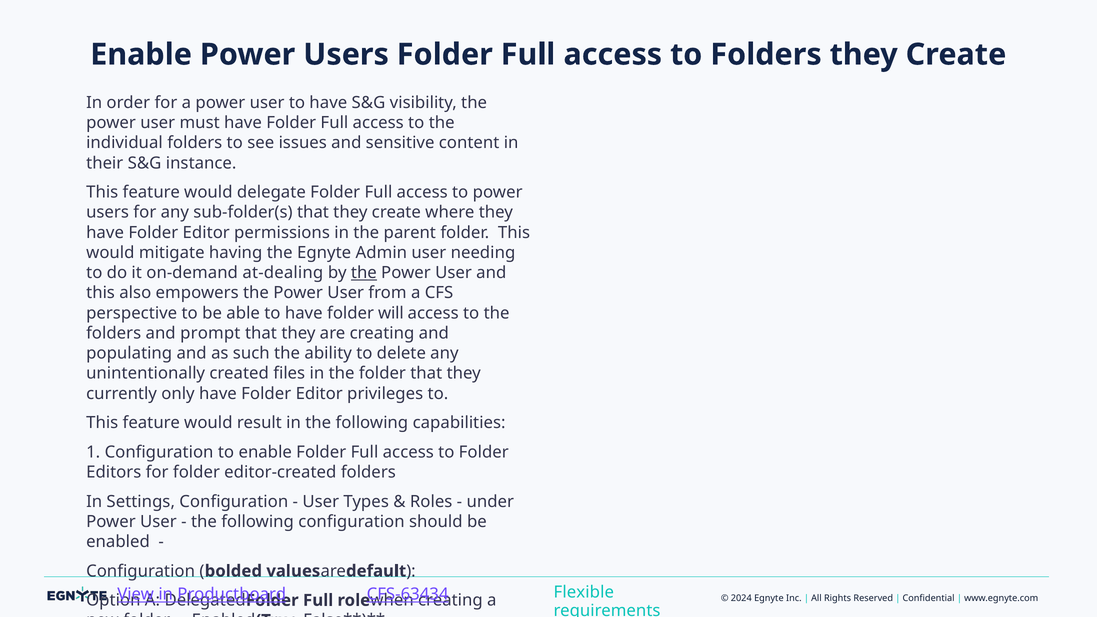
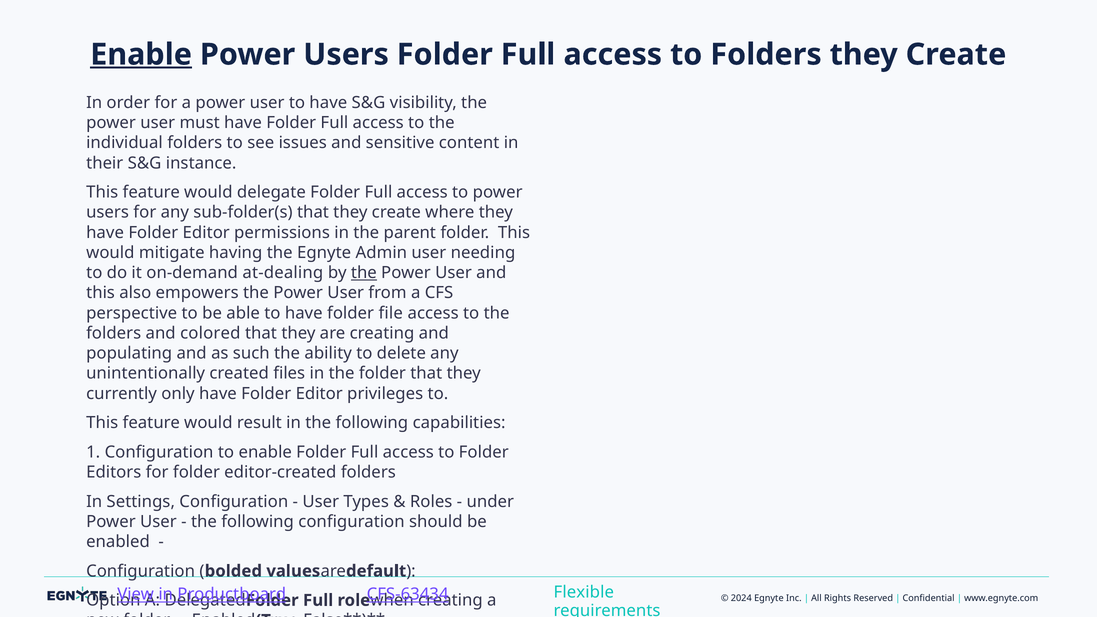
Enable at (141, 55) underline: none -> present
folder will: will -> file
prompt: prompt -> colored
